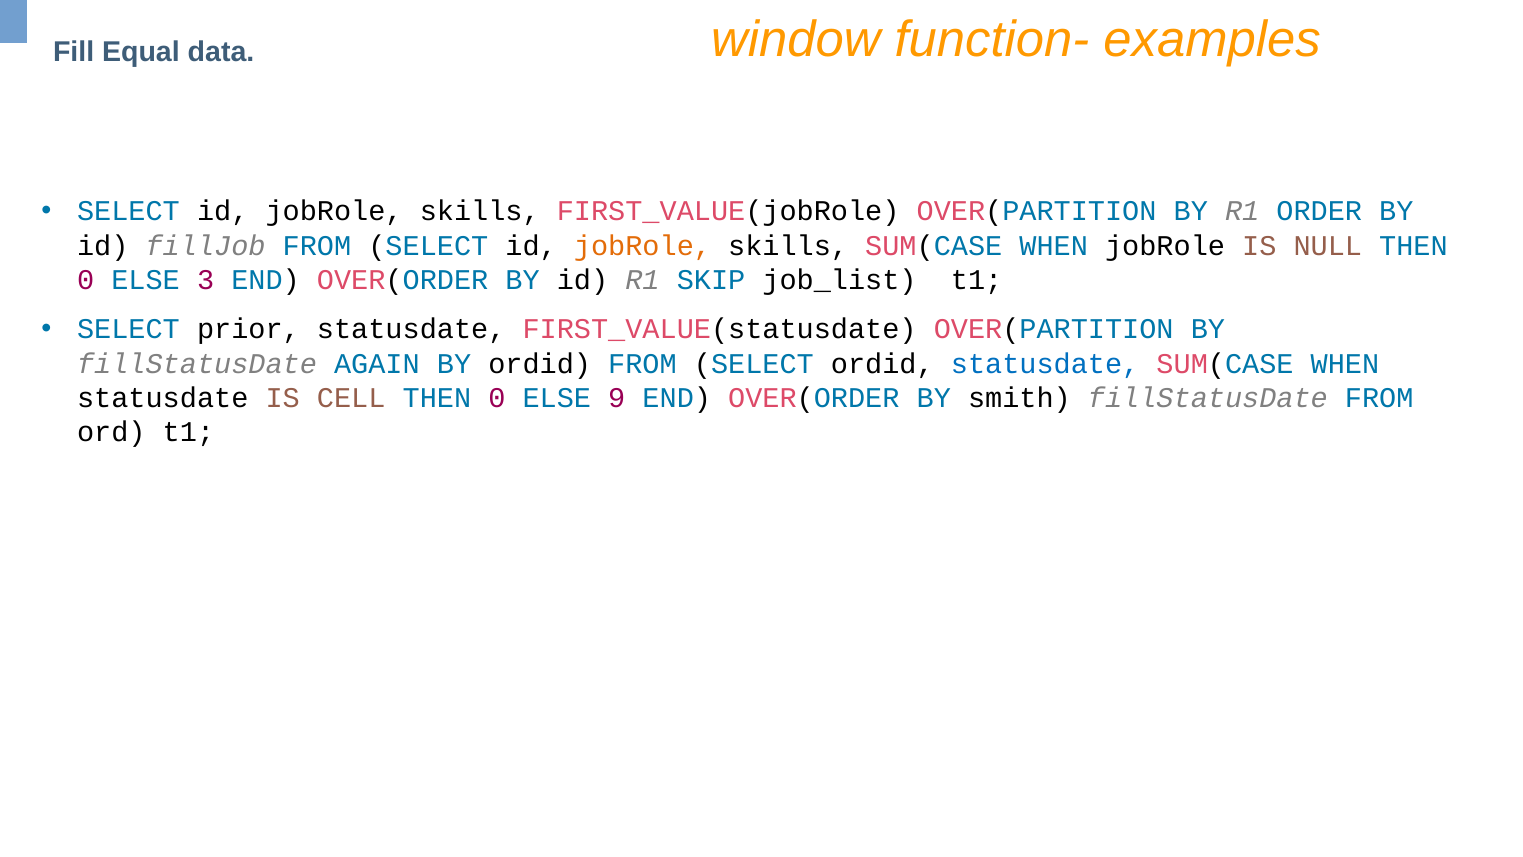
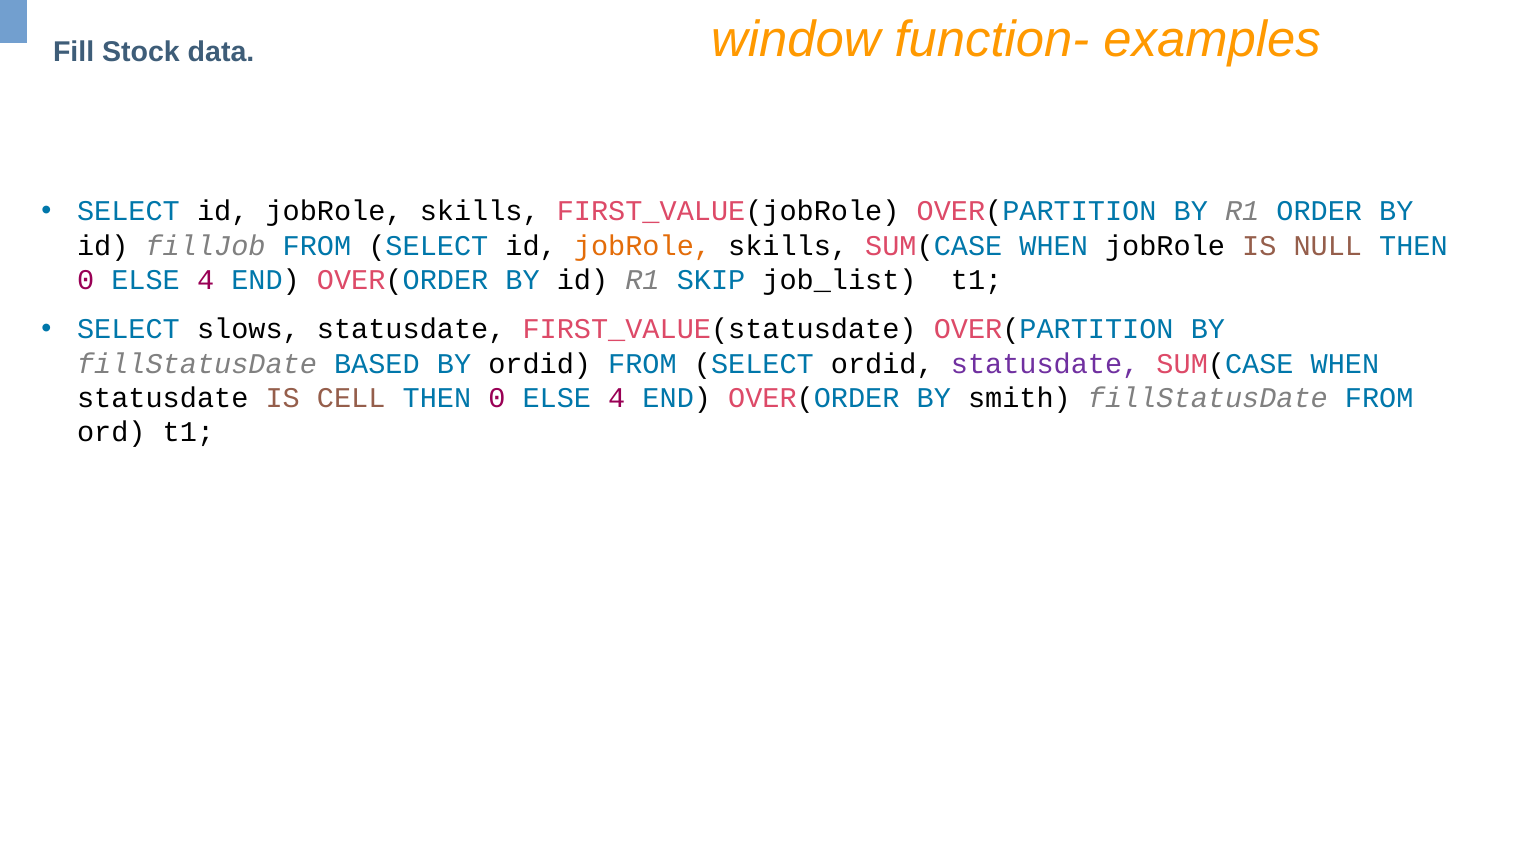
Equal: Equal -> Stock
3 at (206, 280): 3 -> 4
prior: prior -> slows
AGAIN: AGAIN -> BASED
statusdate at (1045, 364) colour: blue -> purple
9 at (617, 398): 9 -> 4
